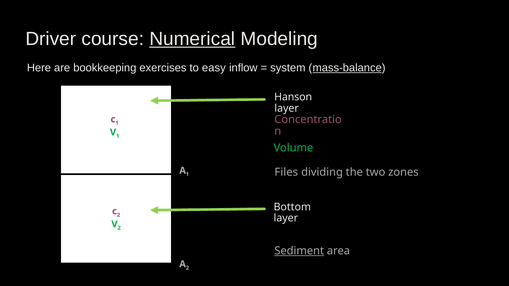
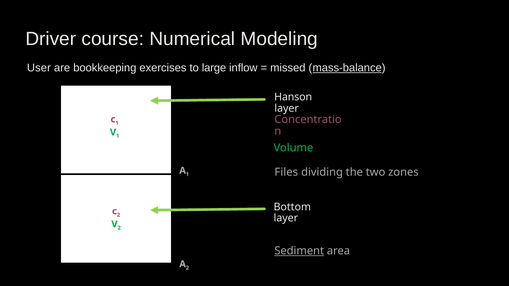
Numerical underline: present -> none
Here: Here -> User
easy: easy -> large
system: system -> missed
